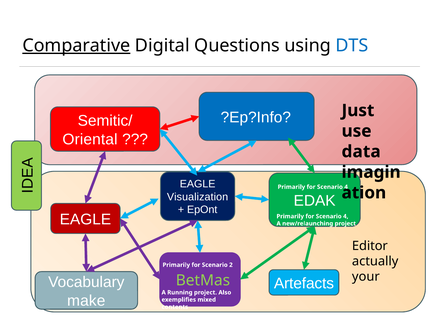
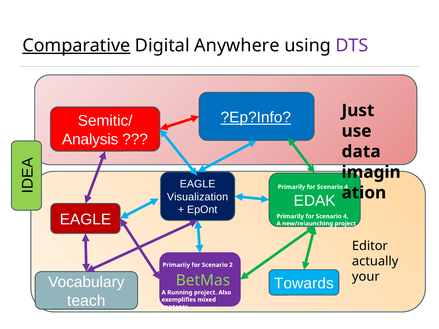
Questions: Questions -> Anywhere
DTS colour: blue -> purple
?Ep?Info underline: none -> present
Oriental: Oriental -> Analysis
Artefacts: Artefacts -> Towards
make: make -> teach
